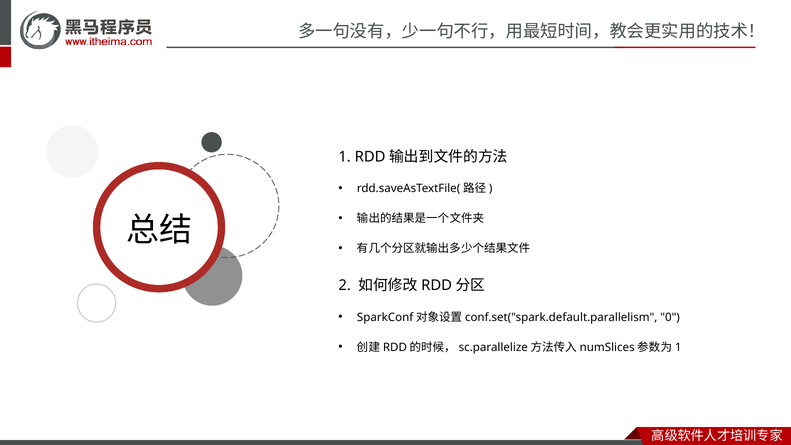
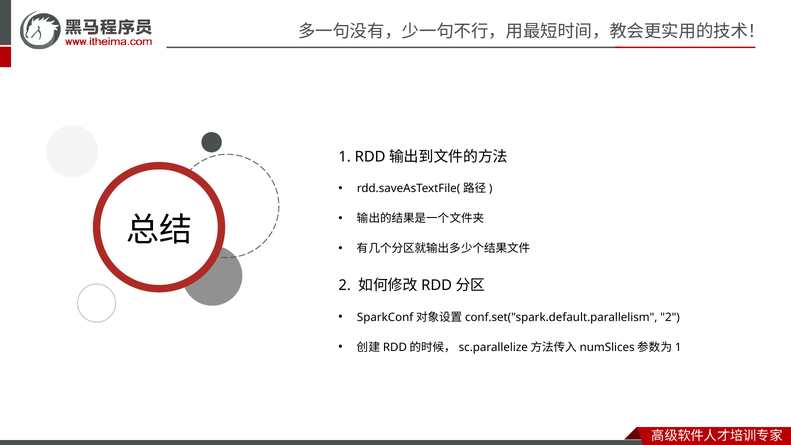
0 at (670, 317): 0 -> 2
